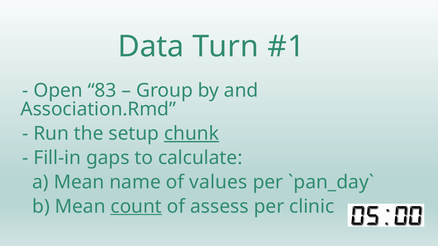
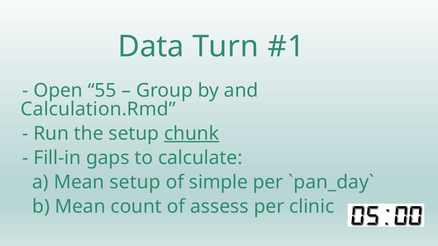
83: 83 -> 55
Association.Rmd: Association.Rmd -> Calculation.Rmd
Mean name: name -> setup
values: values -> simple
count underline: present -> none
